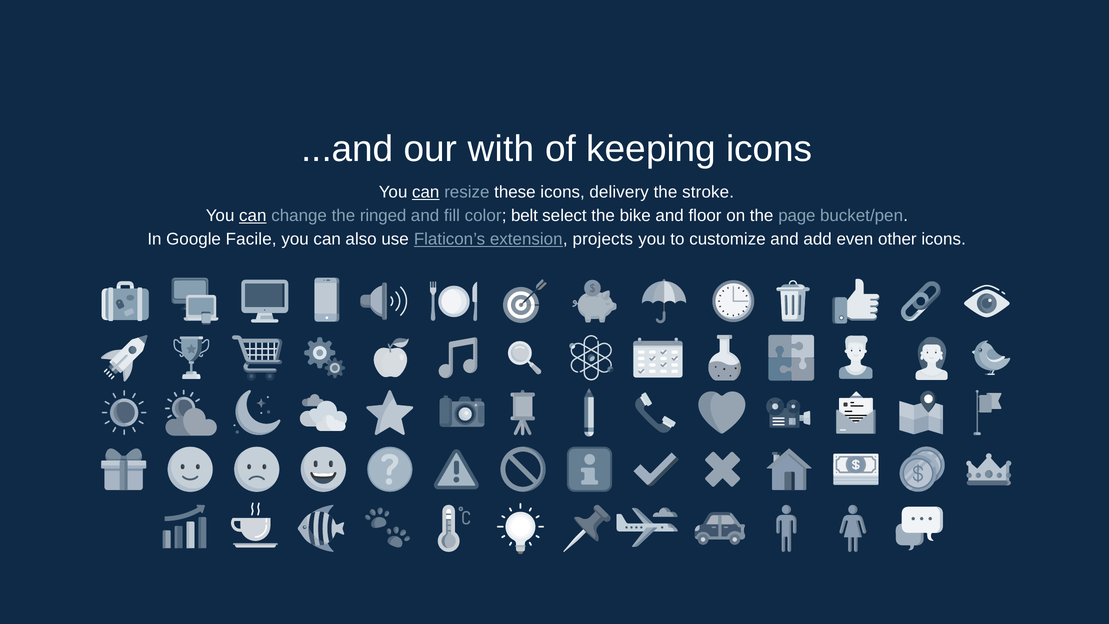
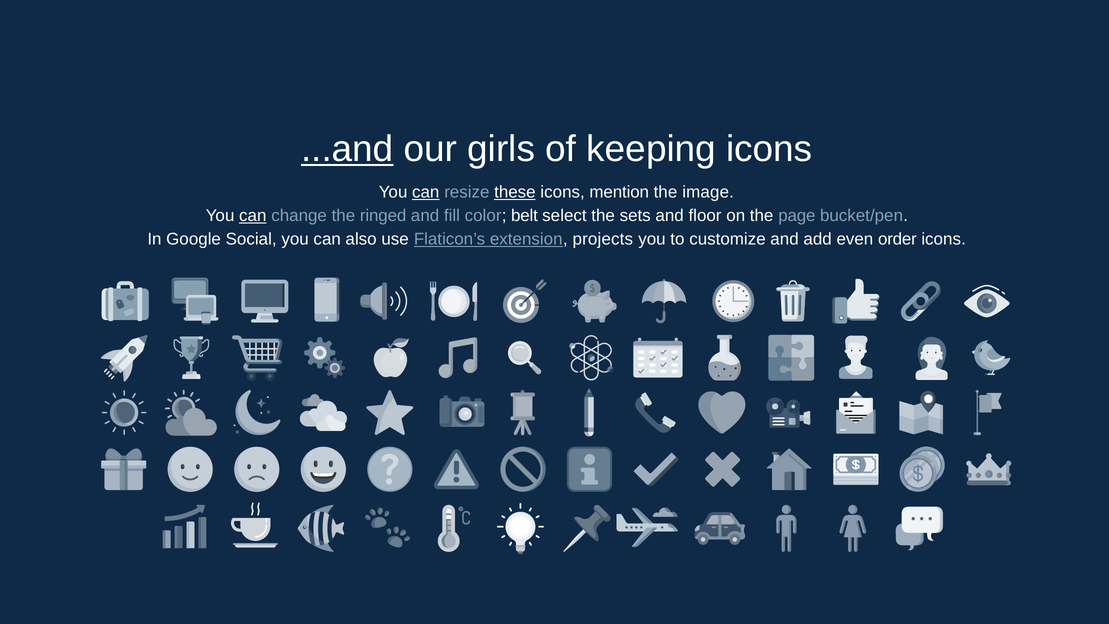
...and underline: none -> present
with: with -> girls
these underline: none -> present
delivery: delivery -> mention
stroke: stroke -> image
bike: bike -> sets
Facile: Facile -> Social
other: other -> order
